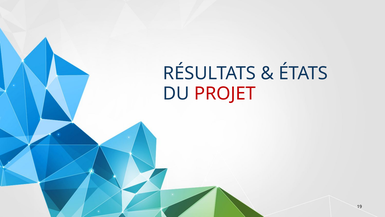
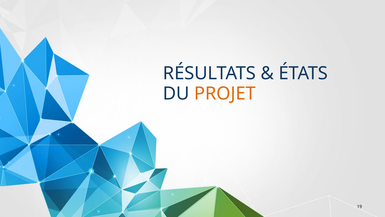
PROJET colour: red -> orange
